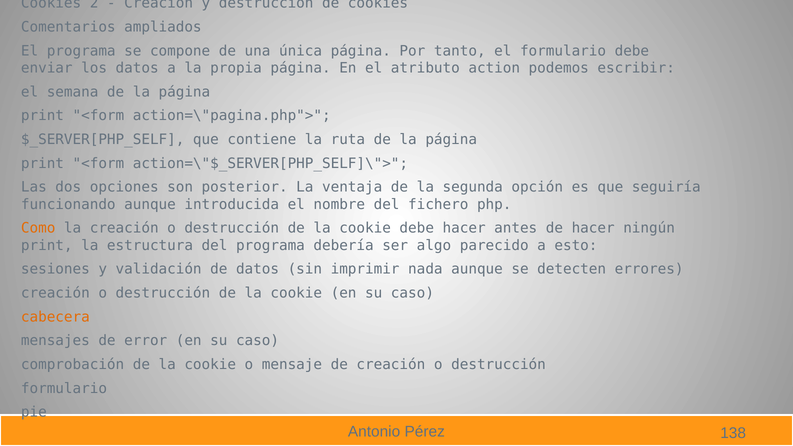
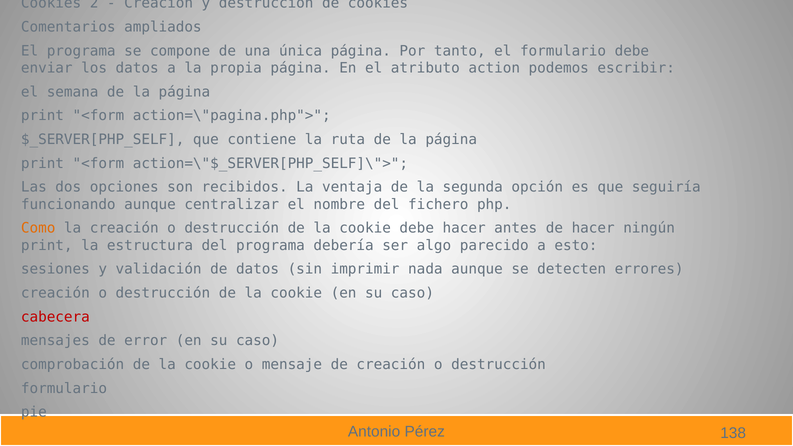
posterior: posterior -> recibidos
introducida: introducida -> centralizar
cabecera colour: orange -> red
